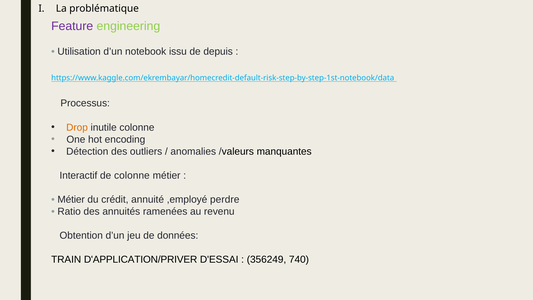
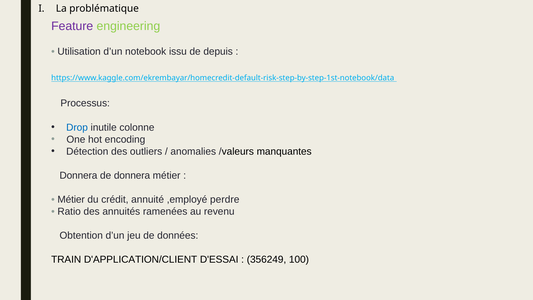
Drop colour: orange -> blue
Interactif at (78, 175): Interactif -> Donnera
de colonne: colonne -> donnera
D'APPLICATION/PRIVER: D'APPLICATION/PRIVER -> D'APPLICATION/CLIENT
740: 740 -> 100
